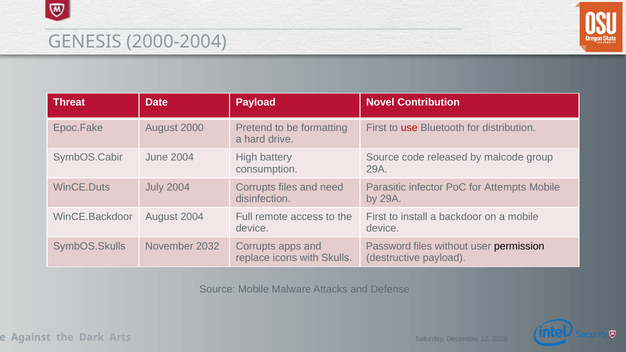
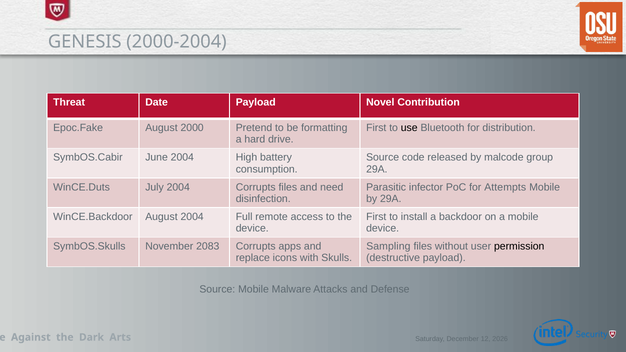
use colour: red -> black
2032: 2032 -> 2083
Password: Password -> Sampling
